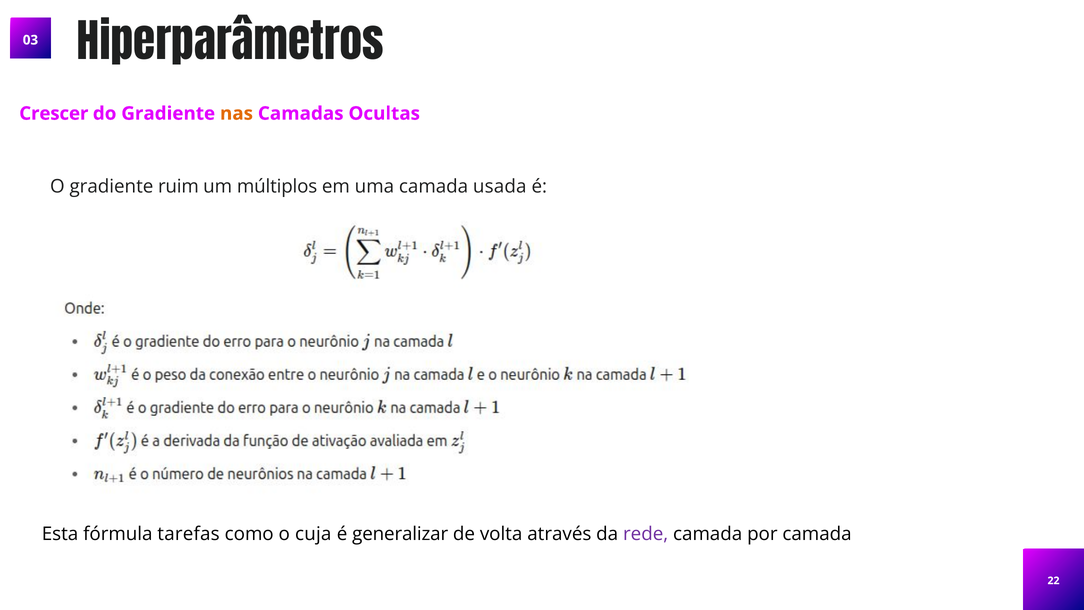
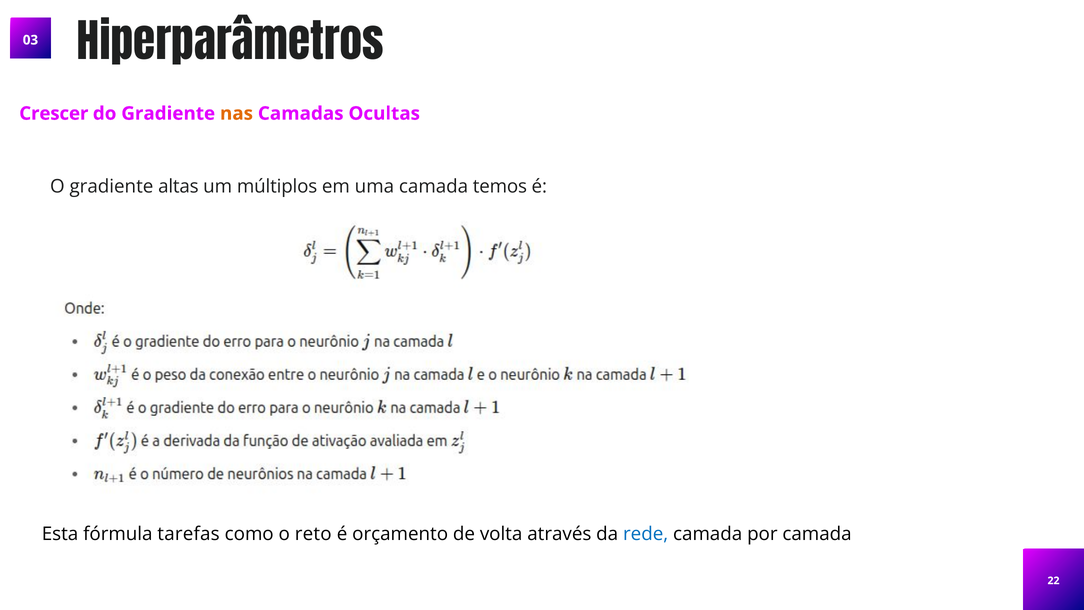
ruim: ruim -> altas
usada: usada -> temos
cuja: cuja -> reto
generalizar: generalizar -> orçamento
rede colour: purple -> blue
